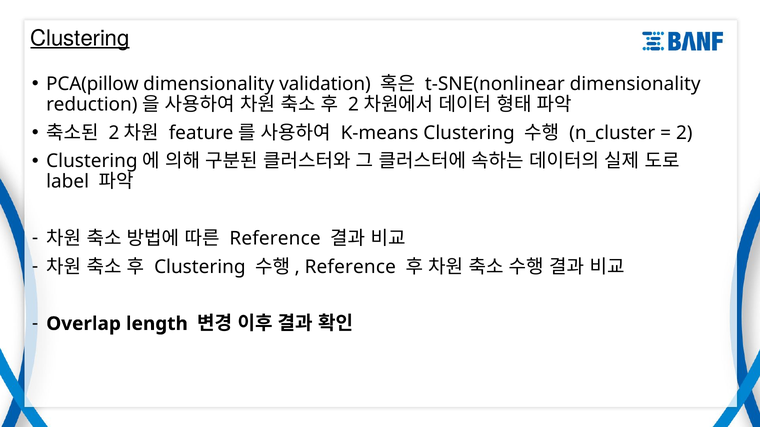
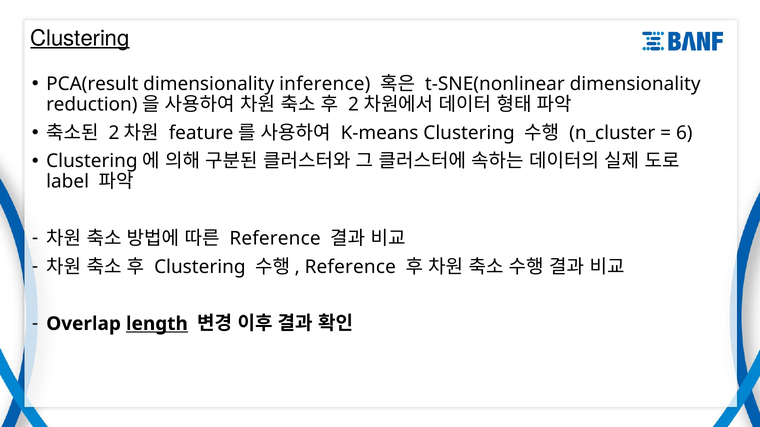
PCA(pillow: PCA(pillow -> PCA(result
validation: validation -> inference
2 at (684, 133): 2 -> 6
length underline: none -> present
